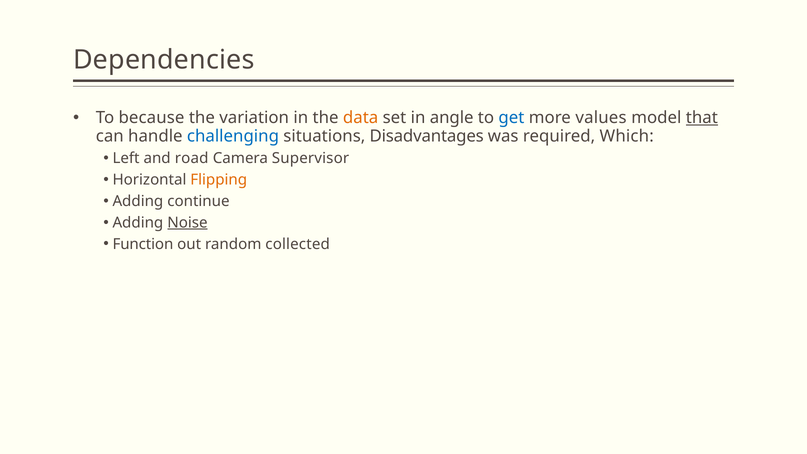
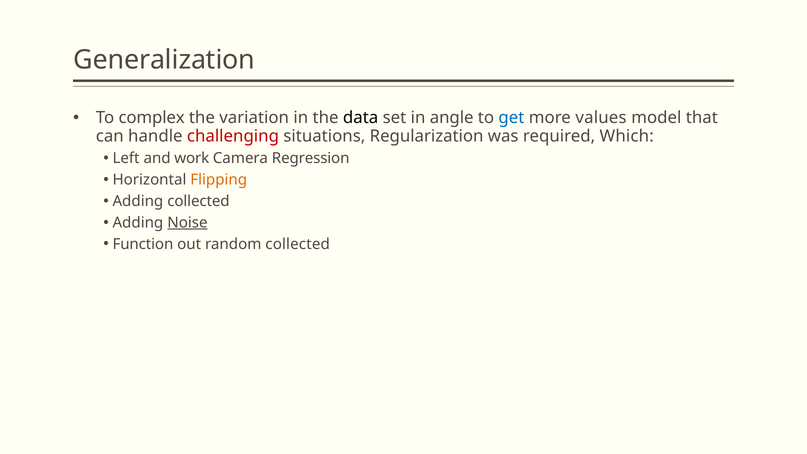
Dependencies: Dependencies -> Generalization
because: because -> complex
data colour: orange -> black
that underline: present -> none
challenging colour: blue -> red
Disadvantages: Disadvantages -> Regularization
road: road -> work
Supervisor: Supervisor -> Regression
Adding continue: continue -> collected
